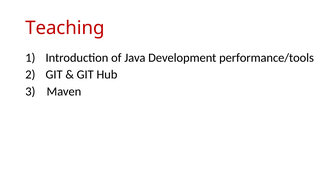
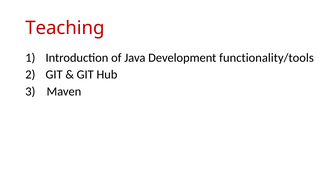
performance/tools: performance/tools -> functionality/tools
